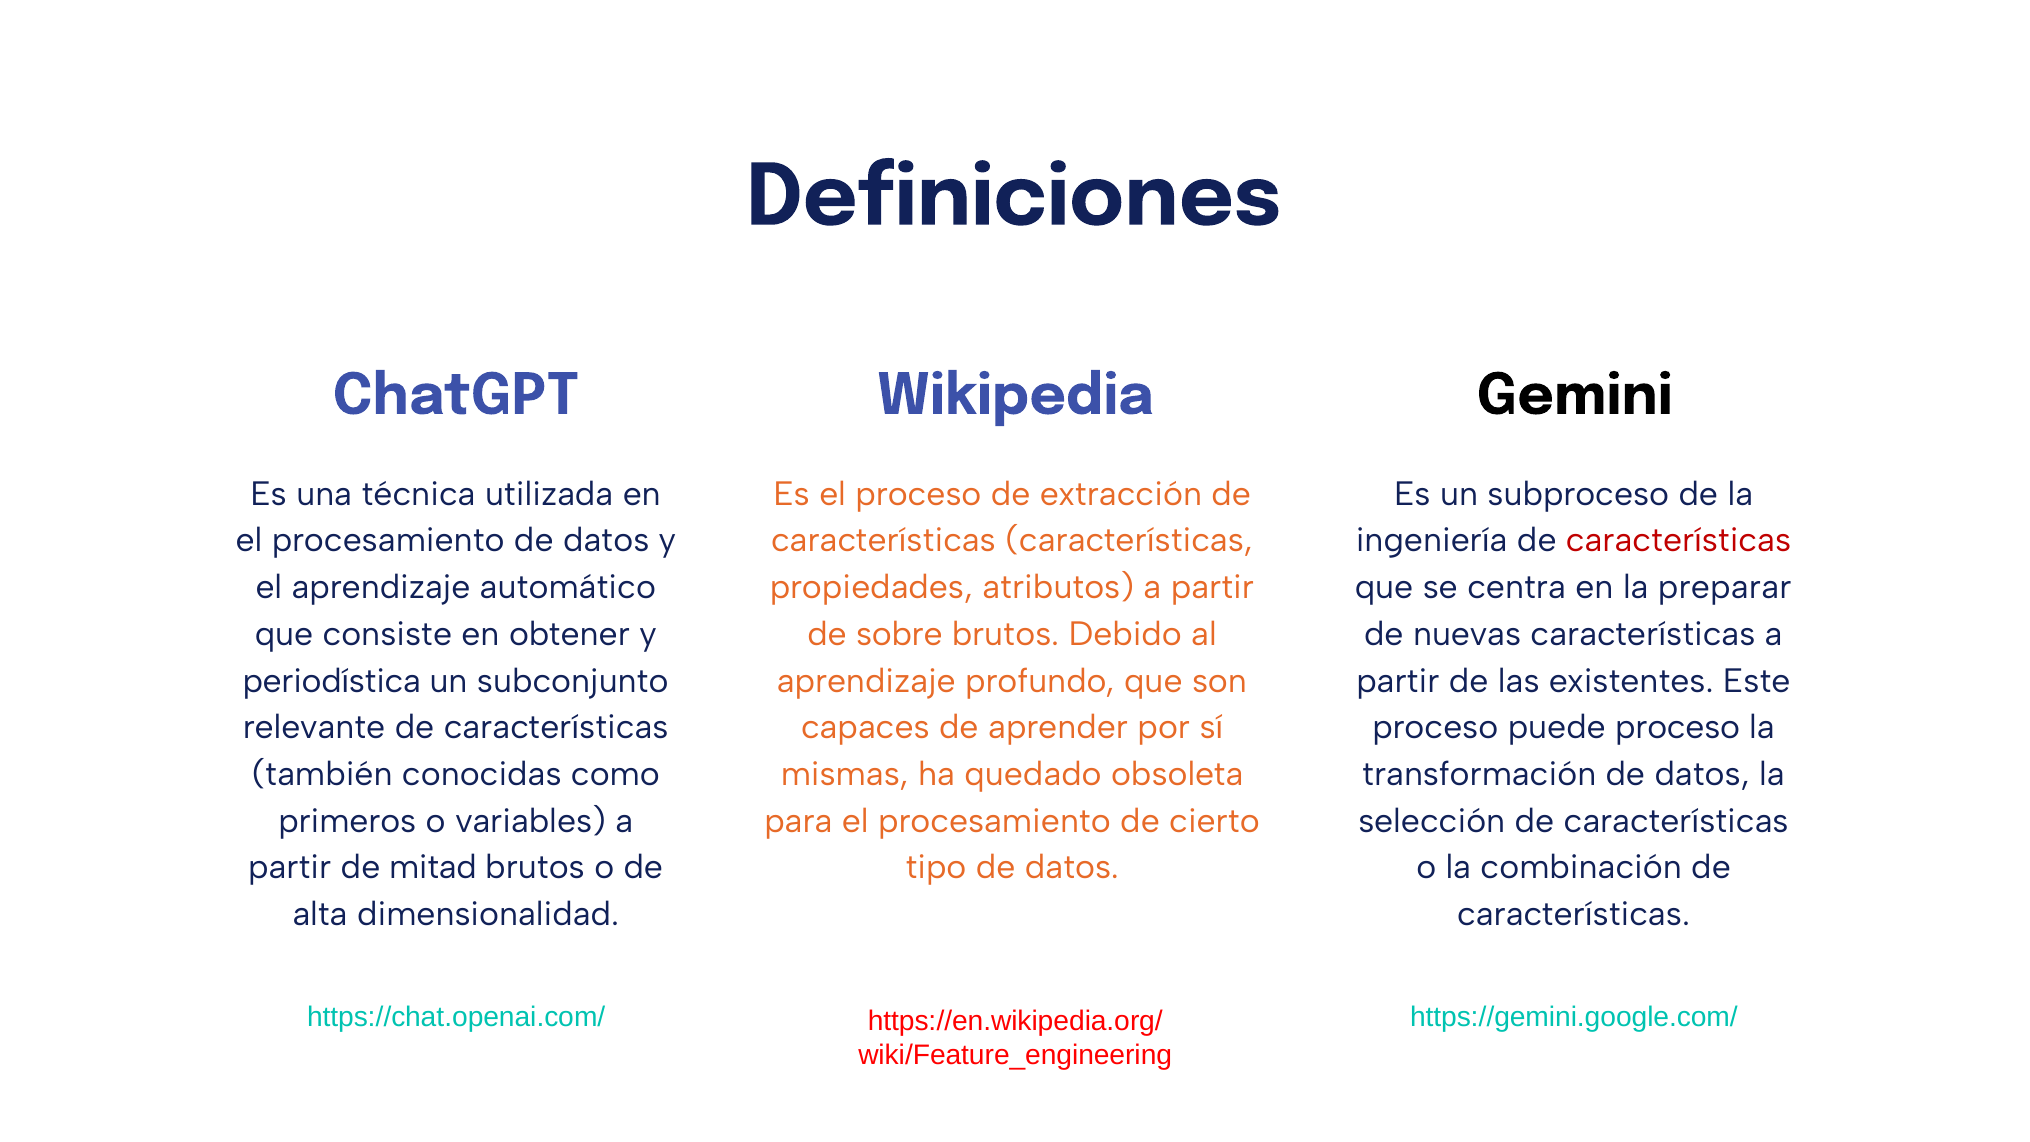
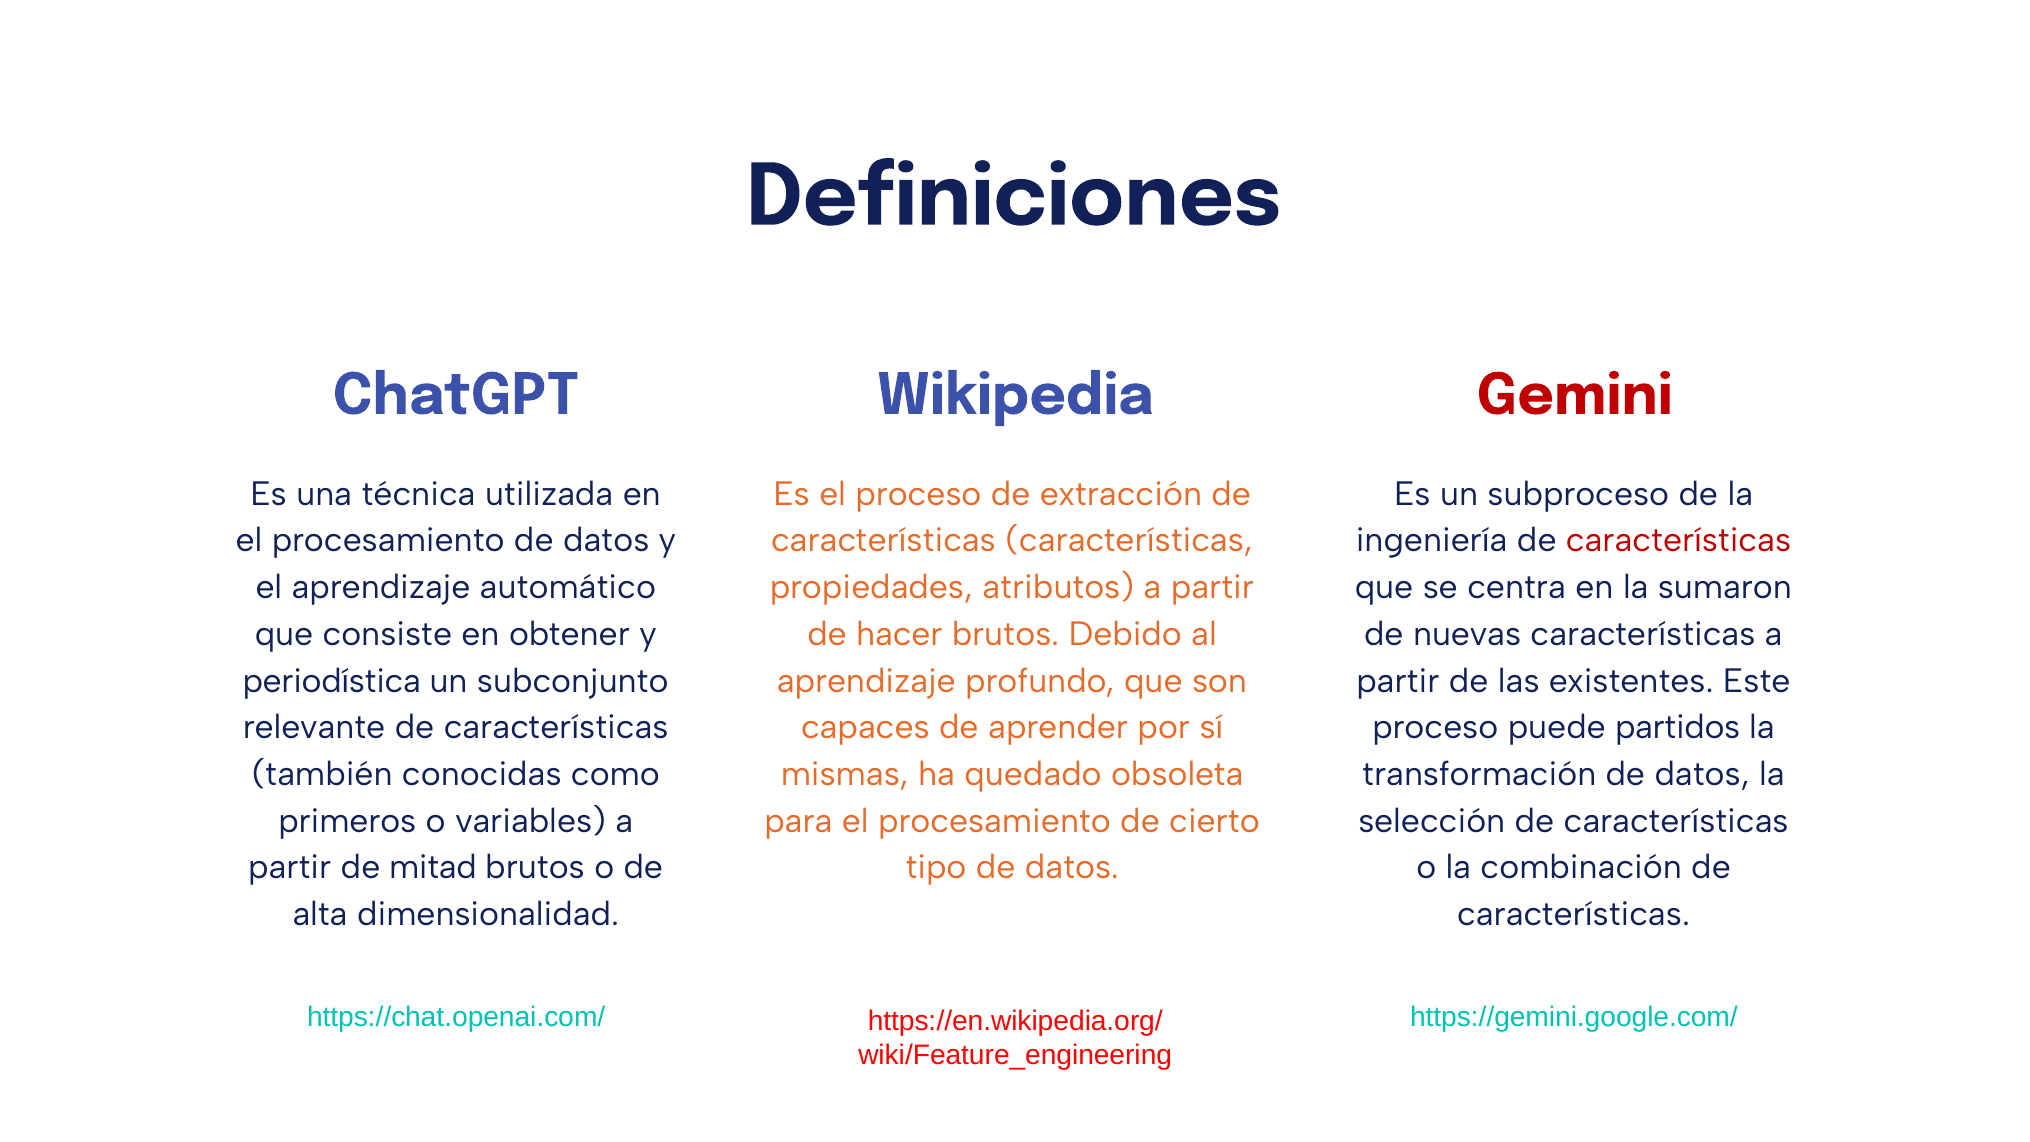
Gemini colour: black -> red
preparar: preparar -> sumaron
sobre: sobre -> hacer
puede proceso: proceso -> partidos
